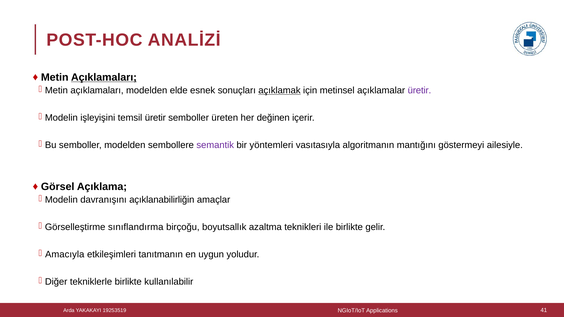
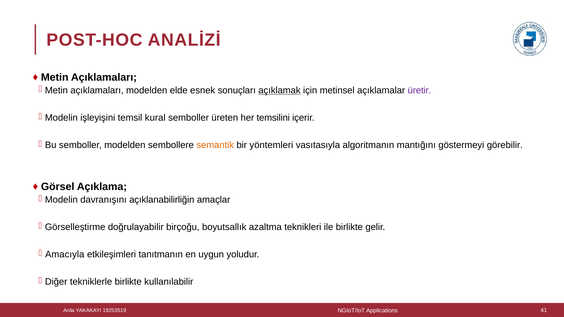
Açıklamaları at (104, 77) underline: present -> none
temsil üretir: üretir -> kural
değinen: değinen -> temsilini
semantik colour: purple -> orange
ailesiyle: ailesiyle -> görebilir
sınıflandırma: sınıflandırma -> doğrulayabilir
